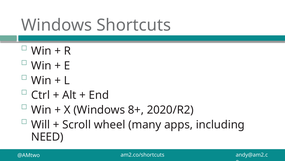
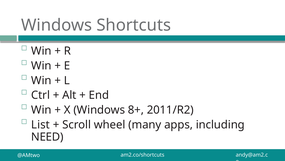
2020/R2: 2020/R2 -> 2011/R2
Will: Will -> List
